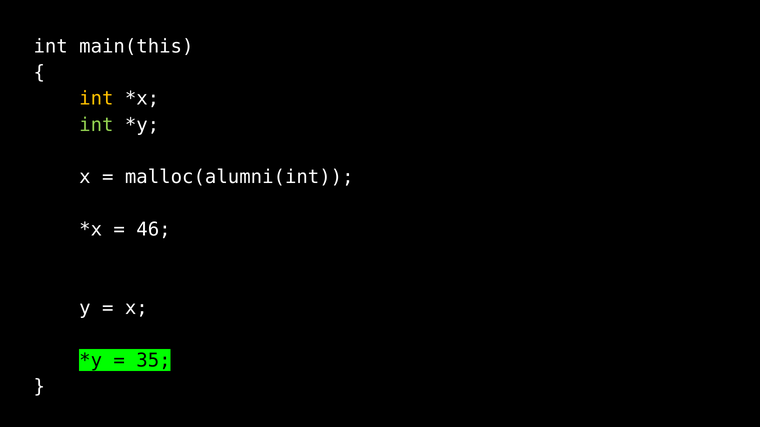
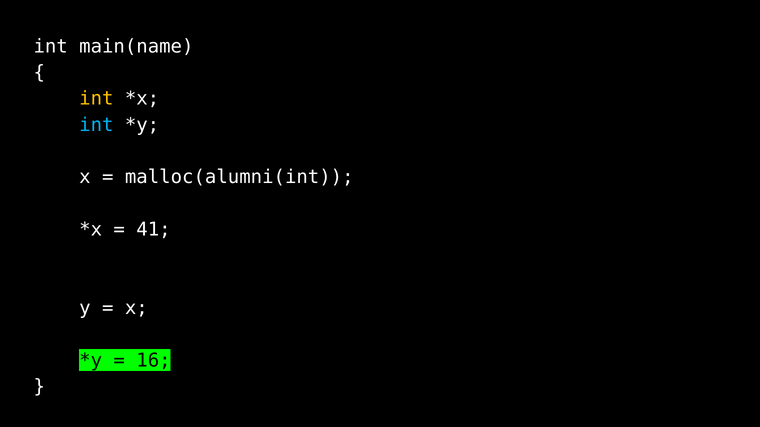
main(this: main(this -> main(name
int at (96, 125) colour: light green -> light blue
46: 46 -> 41
35: 35 -> 16
